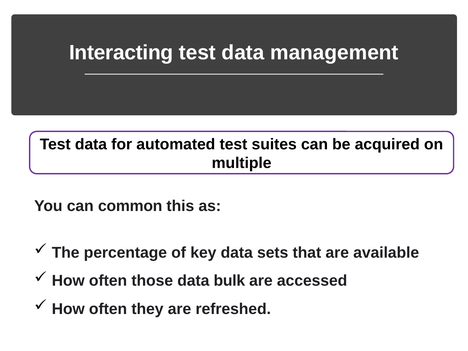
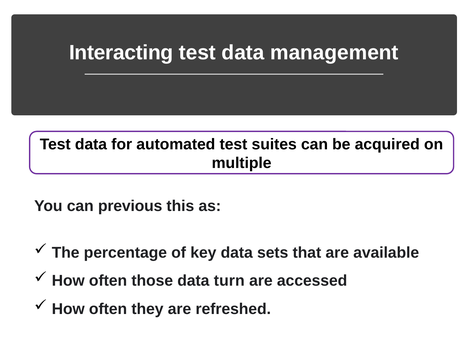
common: common -> previous
bulk: bulk -> turn
